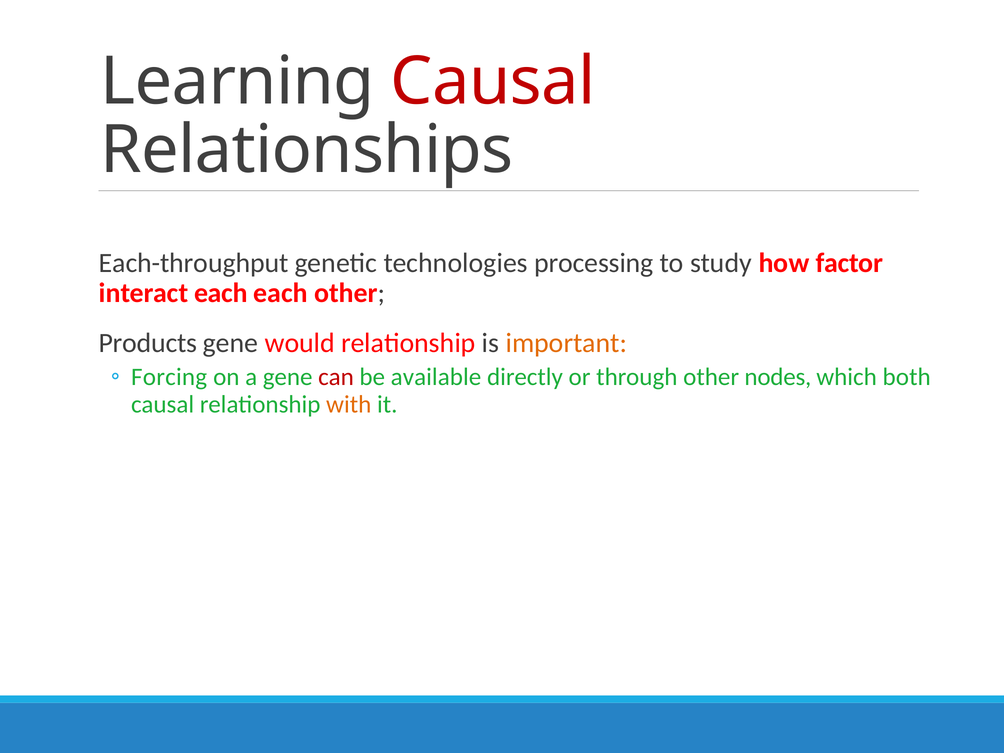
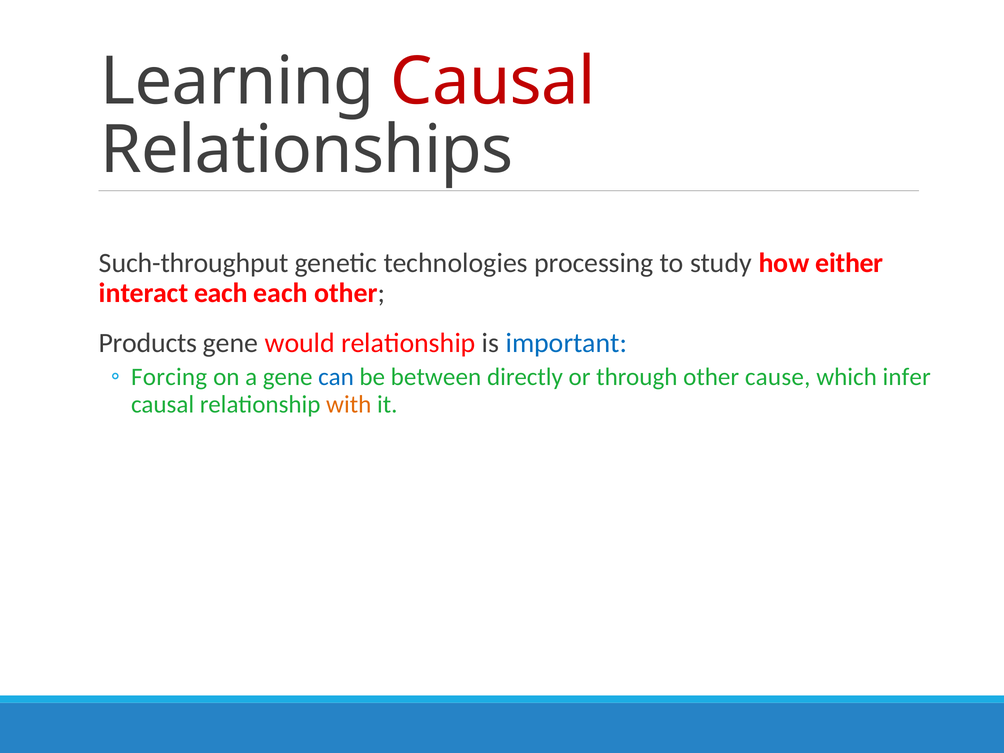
Each-throughput: Each-throughput -> Such-throughput
factor: factor -> either
important colour: orange -> blue
can colour: red -> blue
available: available -> between
nodes: nodes -> cause
both: both -> infer
